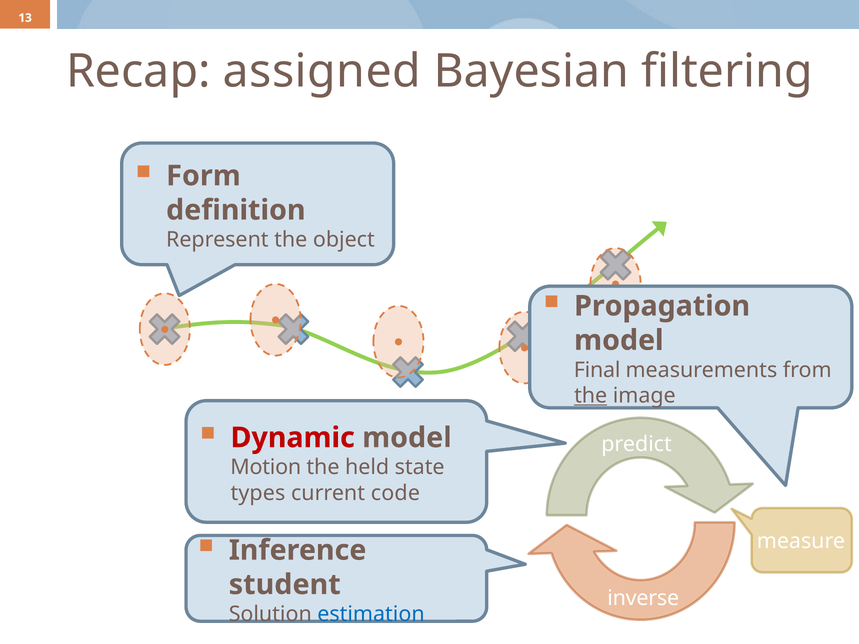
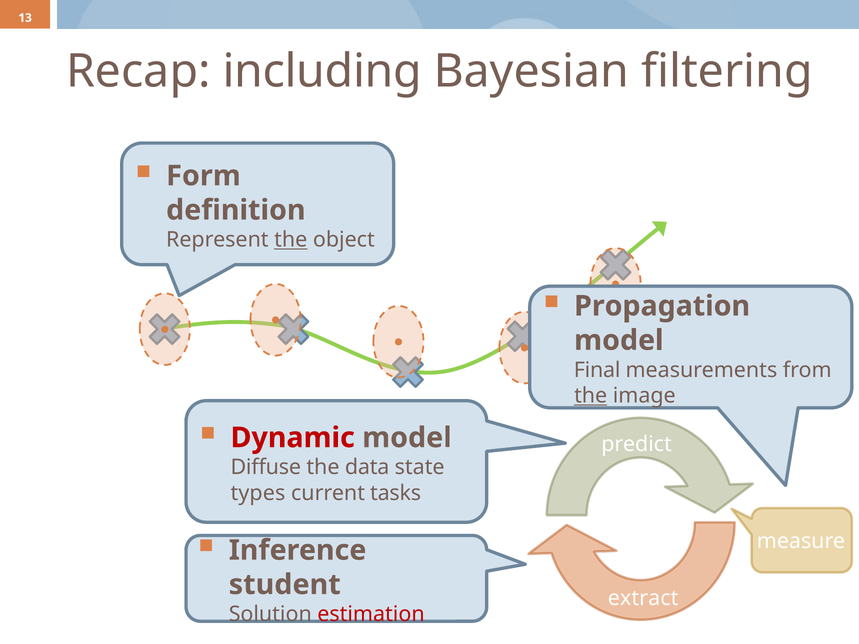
assigned: assigned -> including
the at (291, 240) underline: none -> present
Motion: Motion -> Diffuse
held: held -> data
code: code -> tasks
inverse: inverse -> extract
estimation colour: blue -> red
